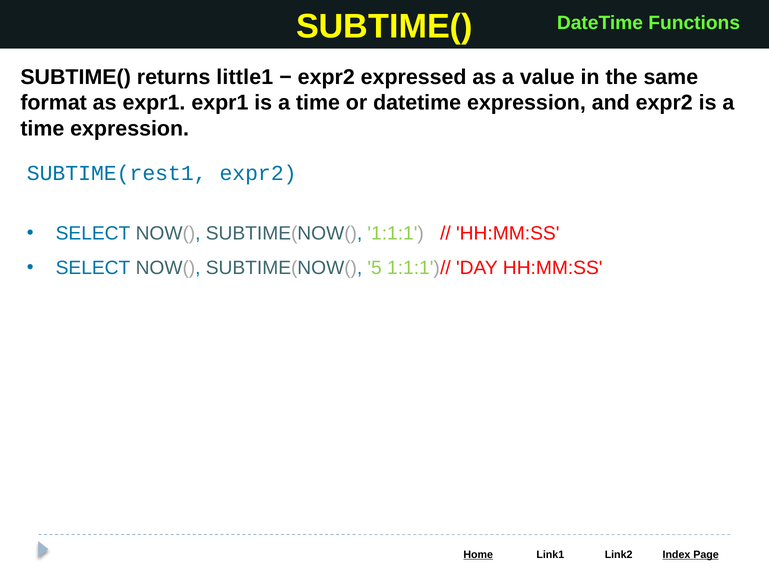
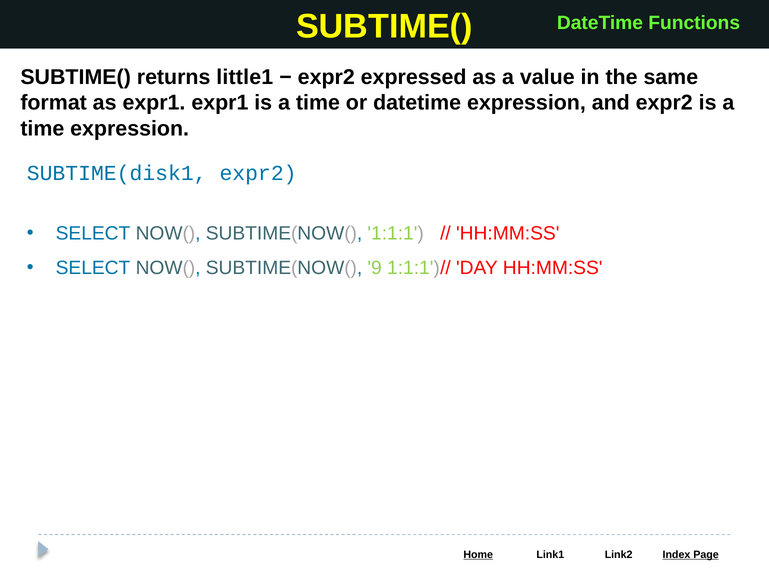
SUBTIME(rest1: SUBTIME(rest1 -> SUBTIME(disk1
5: 5 -> 9
